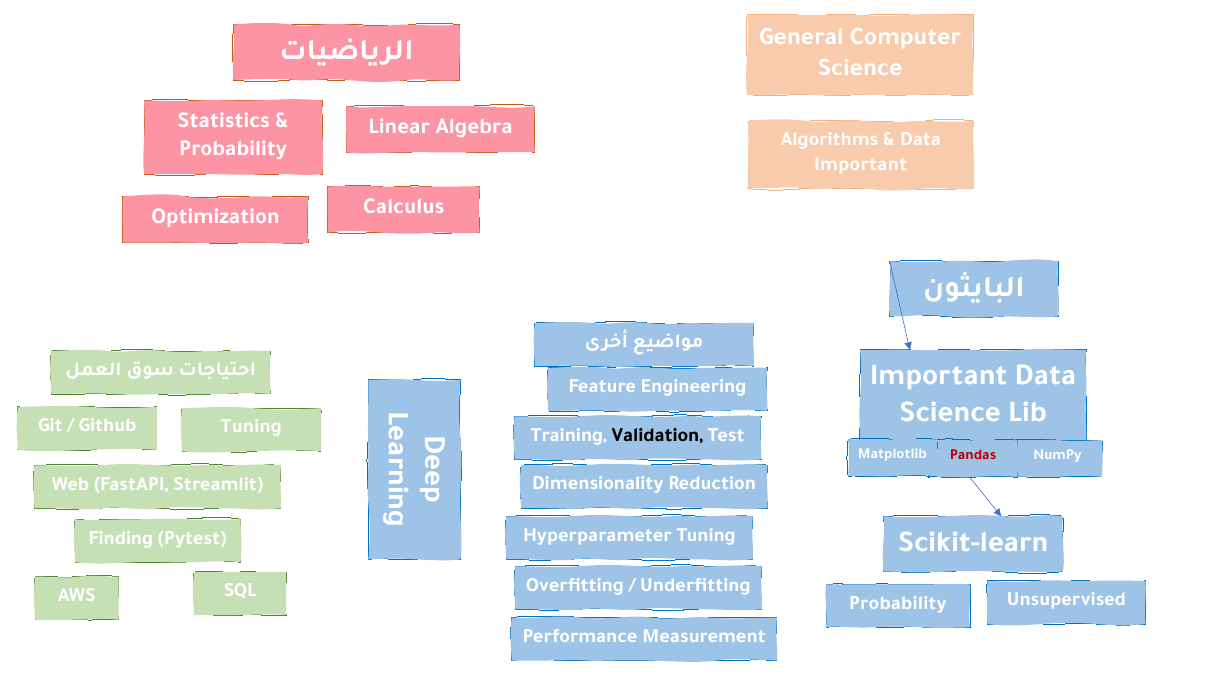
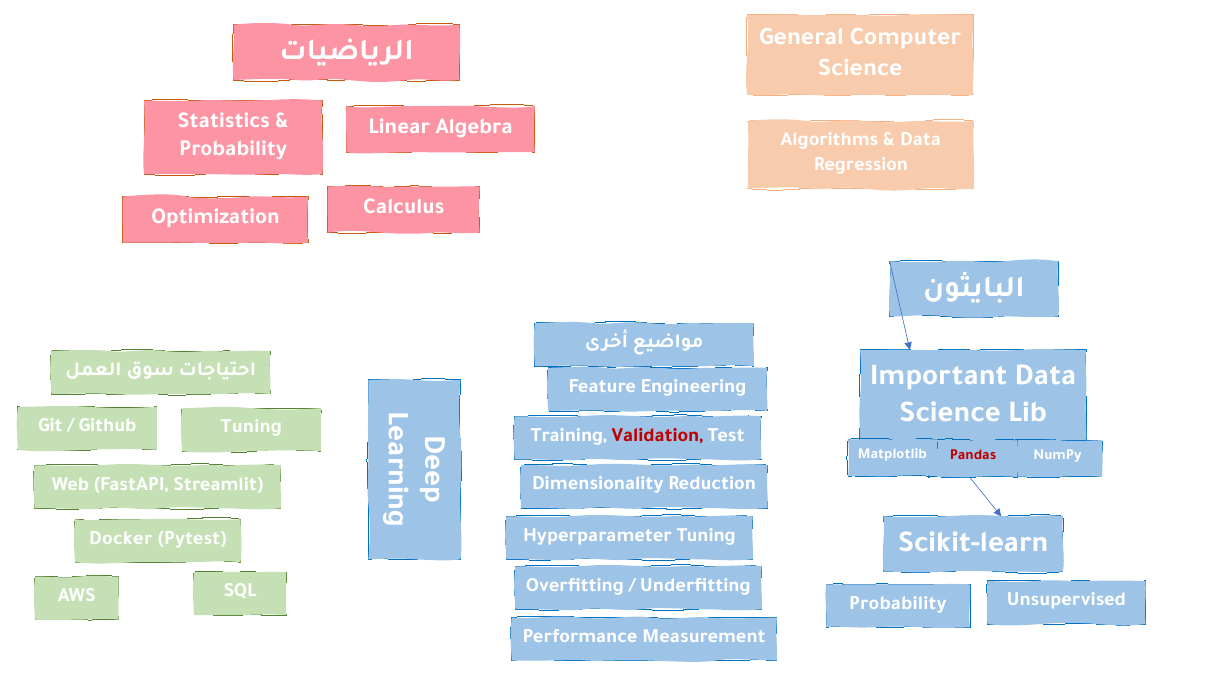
Important at (861, 163): Important -> Regression
Validation colour: black -> red
Finding: Finding -> Docker
